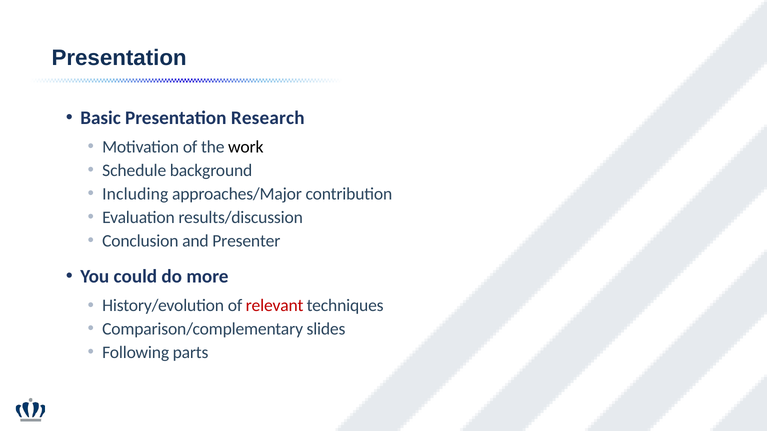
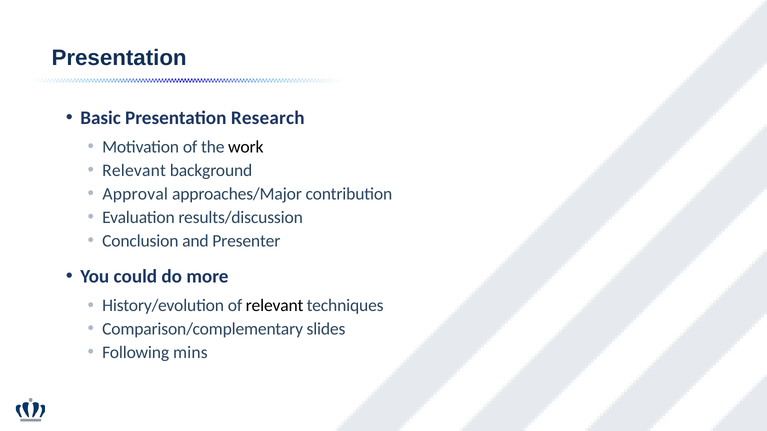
Schedule at (134, 171): Schedule -> Relevant
Including: Including -> Approval
relevant at (275, 306) colour: red -> black
parts: parts -> mins
